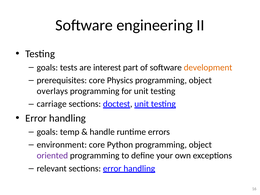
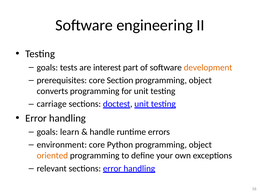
Physics: Physics -> Section
overlays: overlays -> converts
temp: temp -> learn
oriented colour: purple -> orange
